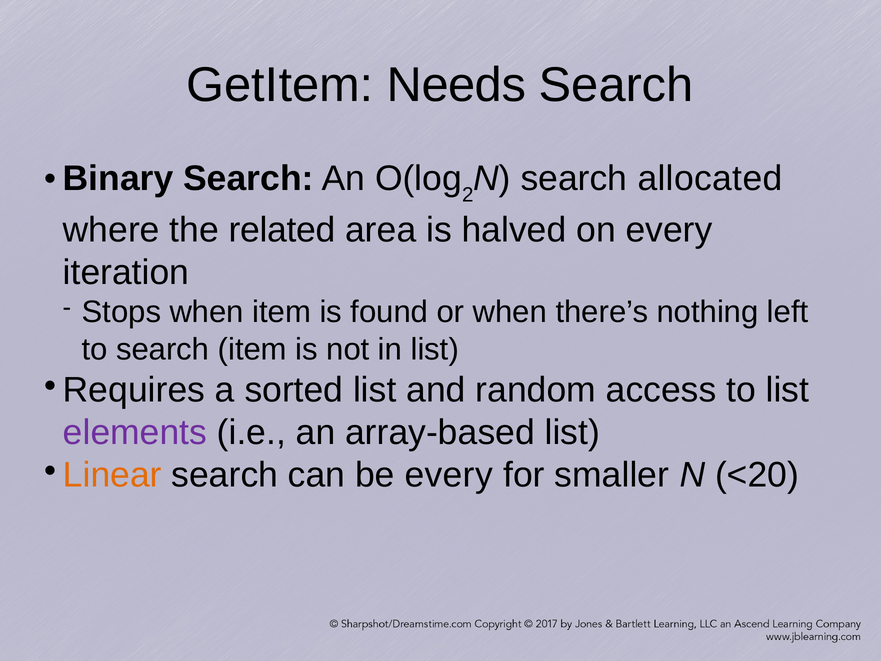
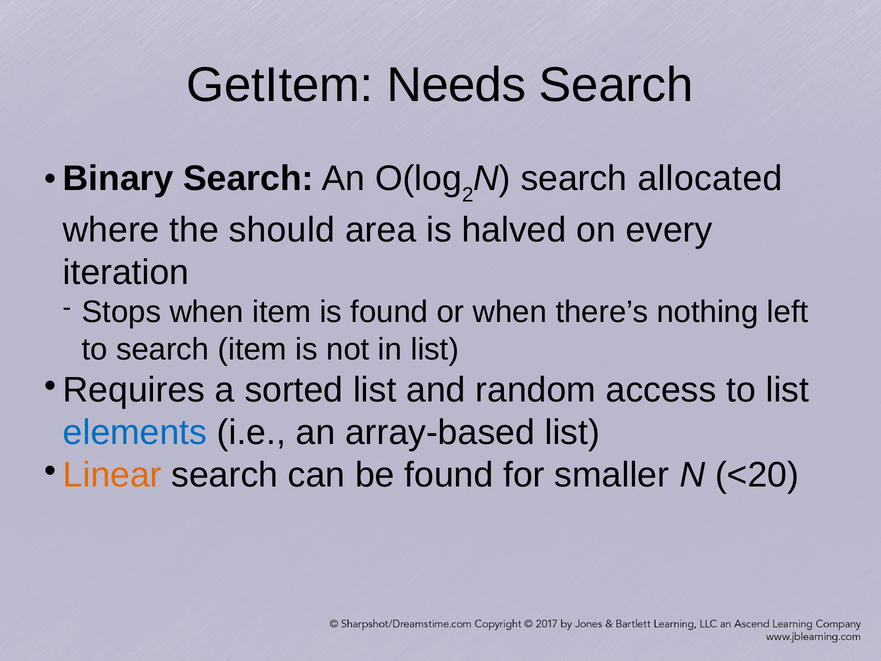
related: related -> should
elements colour: purple -> blue
be every: every -> found
